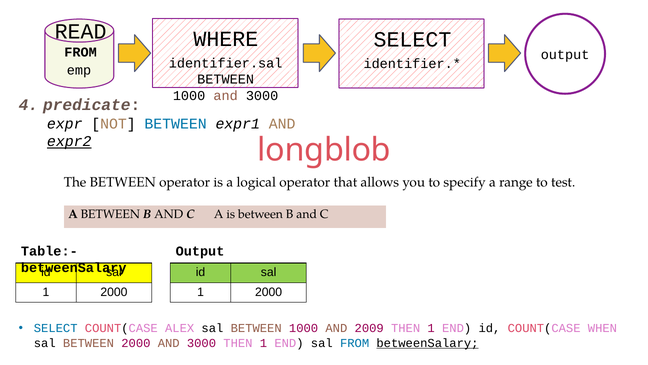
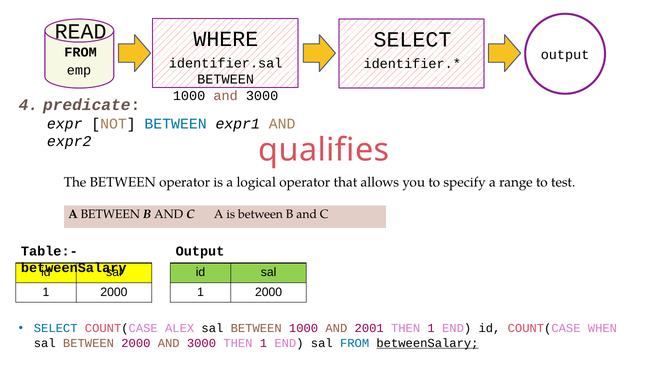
expr2 underline: present -> none
longblob: longblob -> qualifies
2009: 2009 -> 2001
